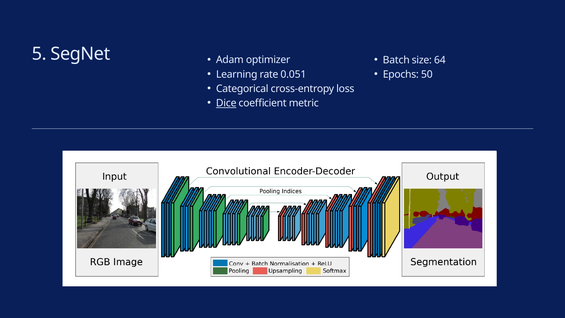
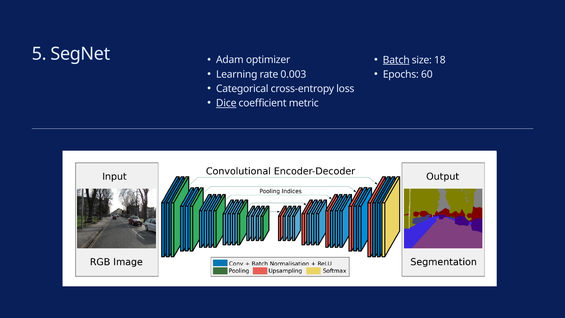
Batch underline: none -> present
64: 64 -> 18
0.051: 0.051 -> 0.003
50: 50 -> 60
